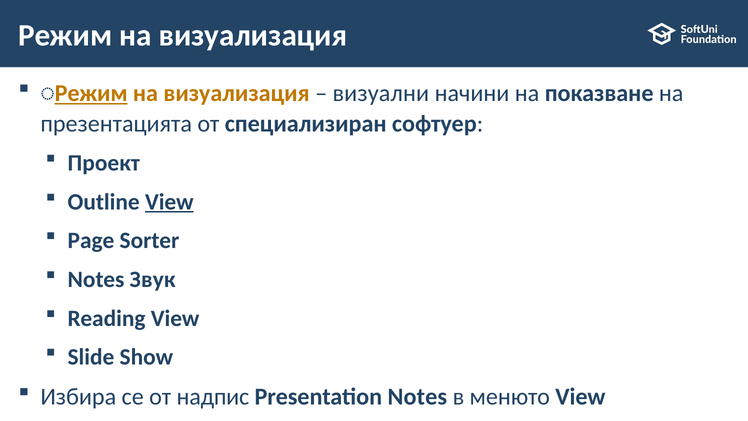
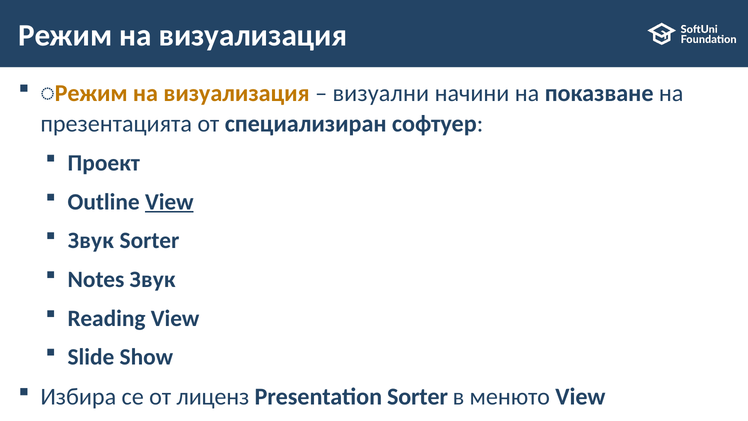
Режим at (91, 93) underline: present -> none
Page at (91, 240): Page -> Звук
надпис: надпис -> лиценз
Presentation Notes: Notes -> Sorter
